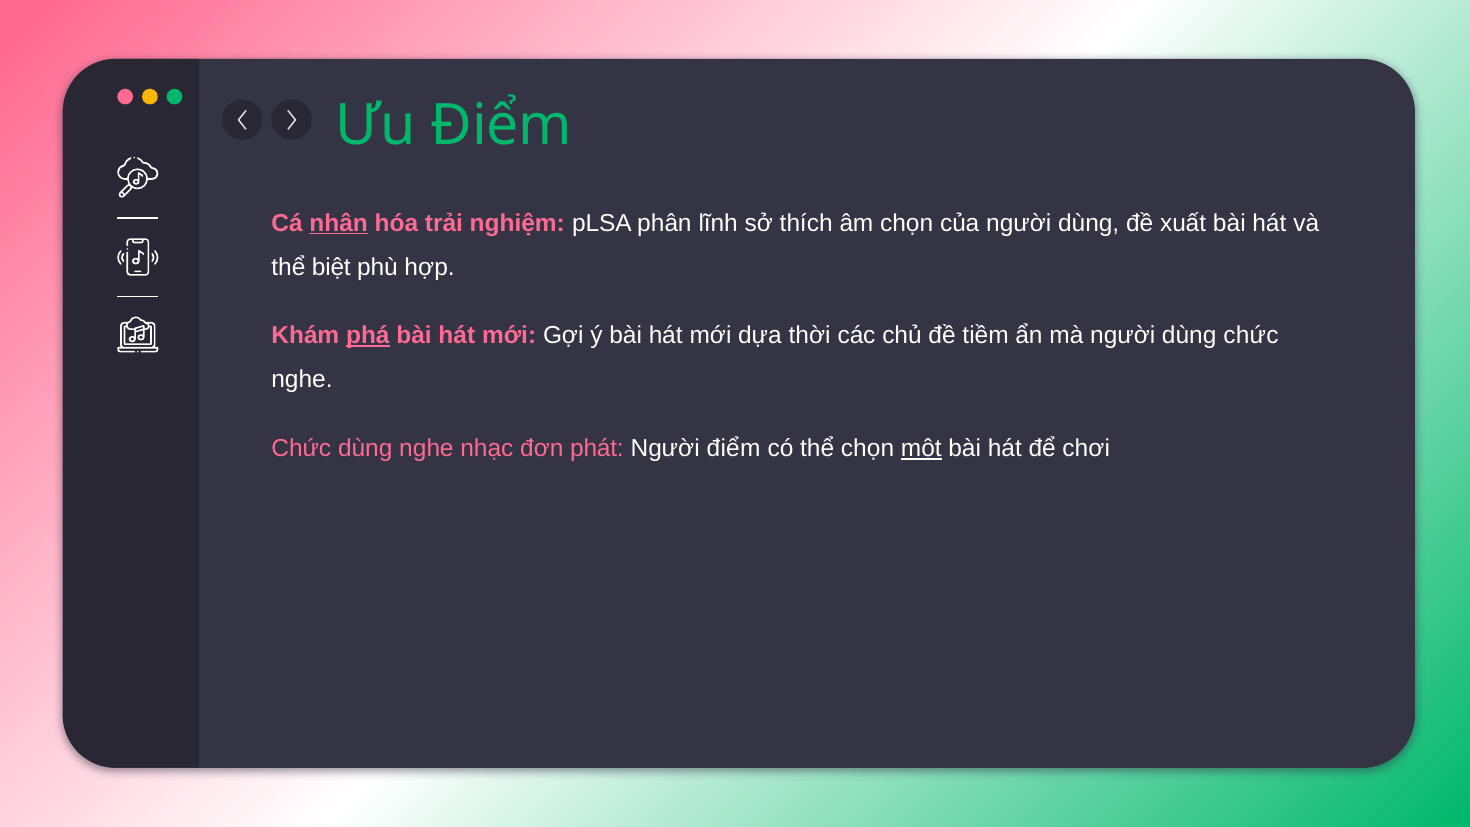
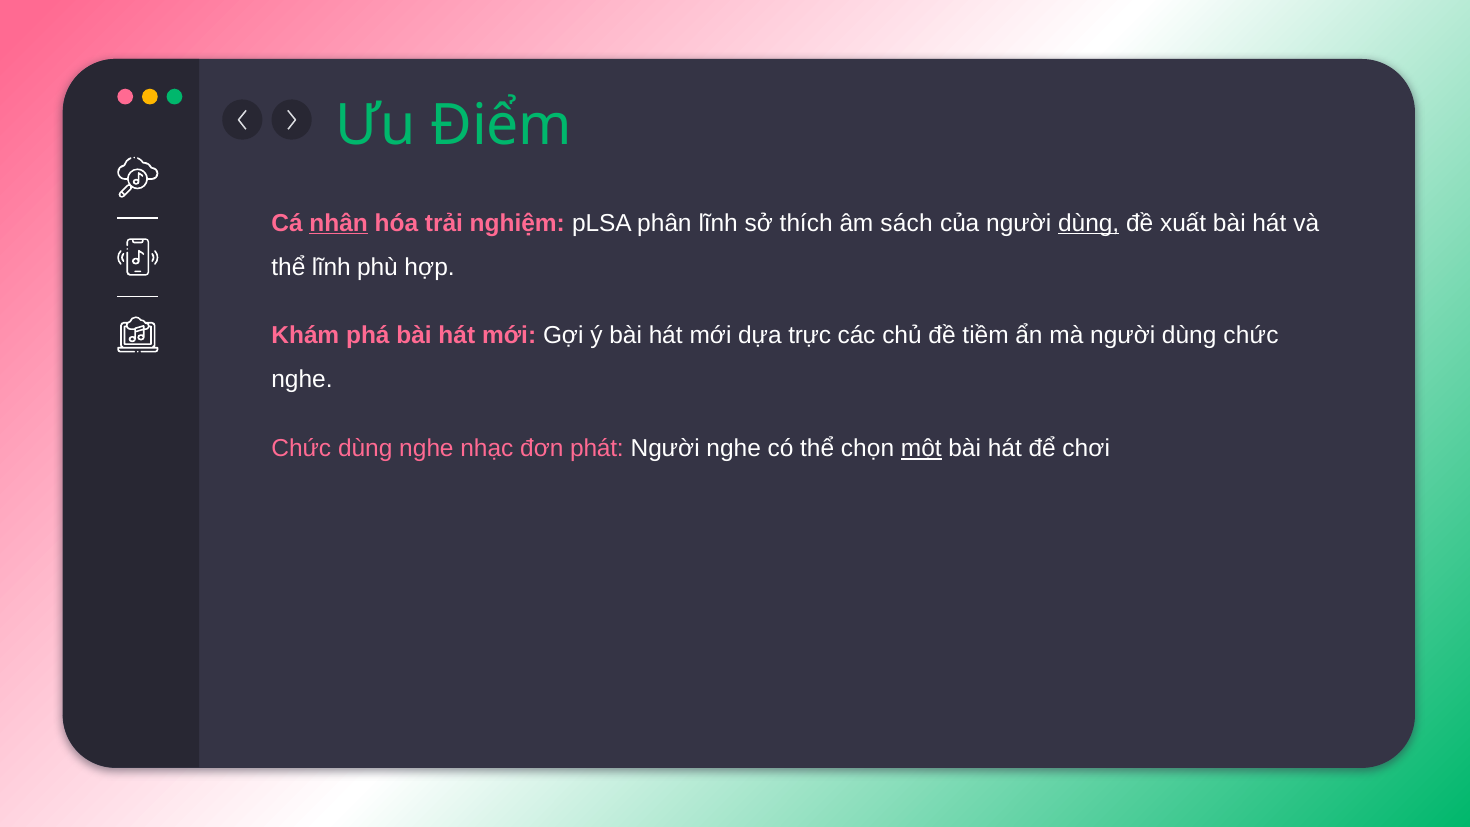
âm chọn: chọn -> sách
dùng at (1089, 223) underline: none -> present
thể biệt: biệt -> lĩnh
phá underline: present -> none
thời: thời -> trực
Người điểm: điểm -> nghe
